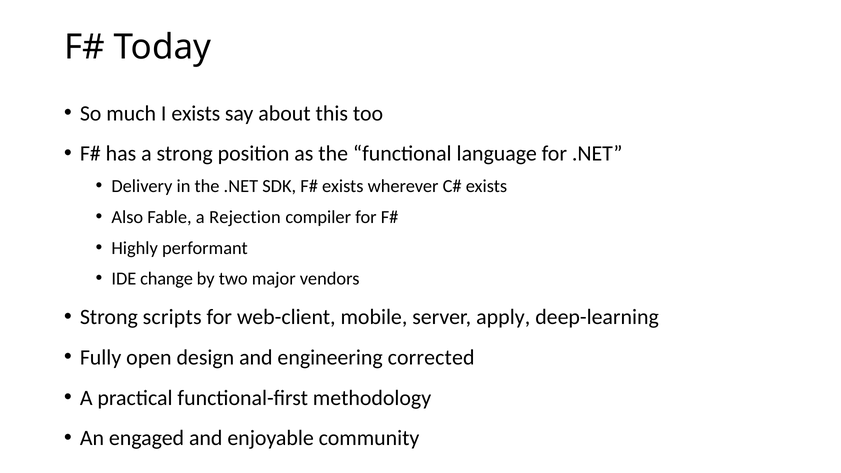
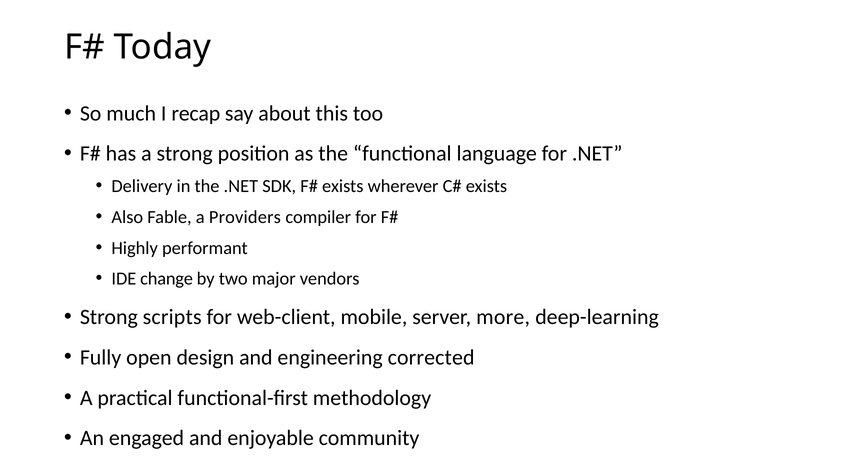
I exists: exists -> recap
Rejection: Rejection -> Providers
apply: apply -> more
